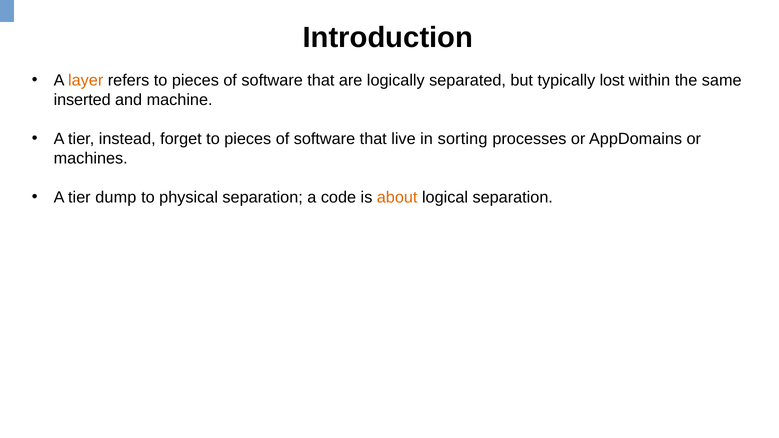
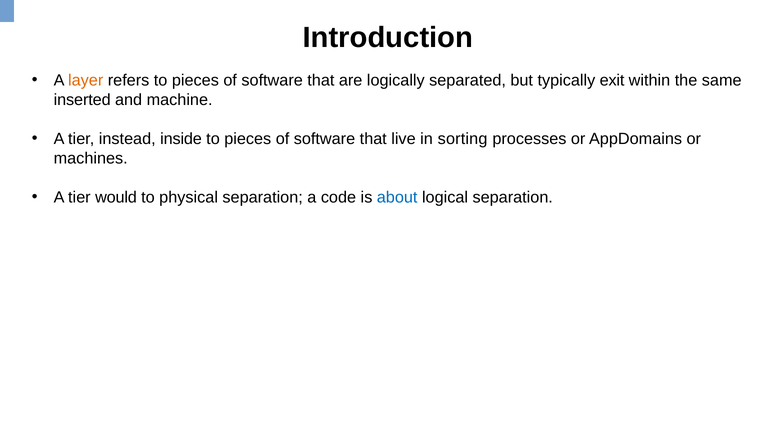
lost: lost -> exit
forget: forget -> inside
dump: dump -> would
about colour: orange -> blue
